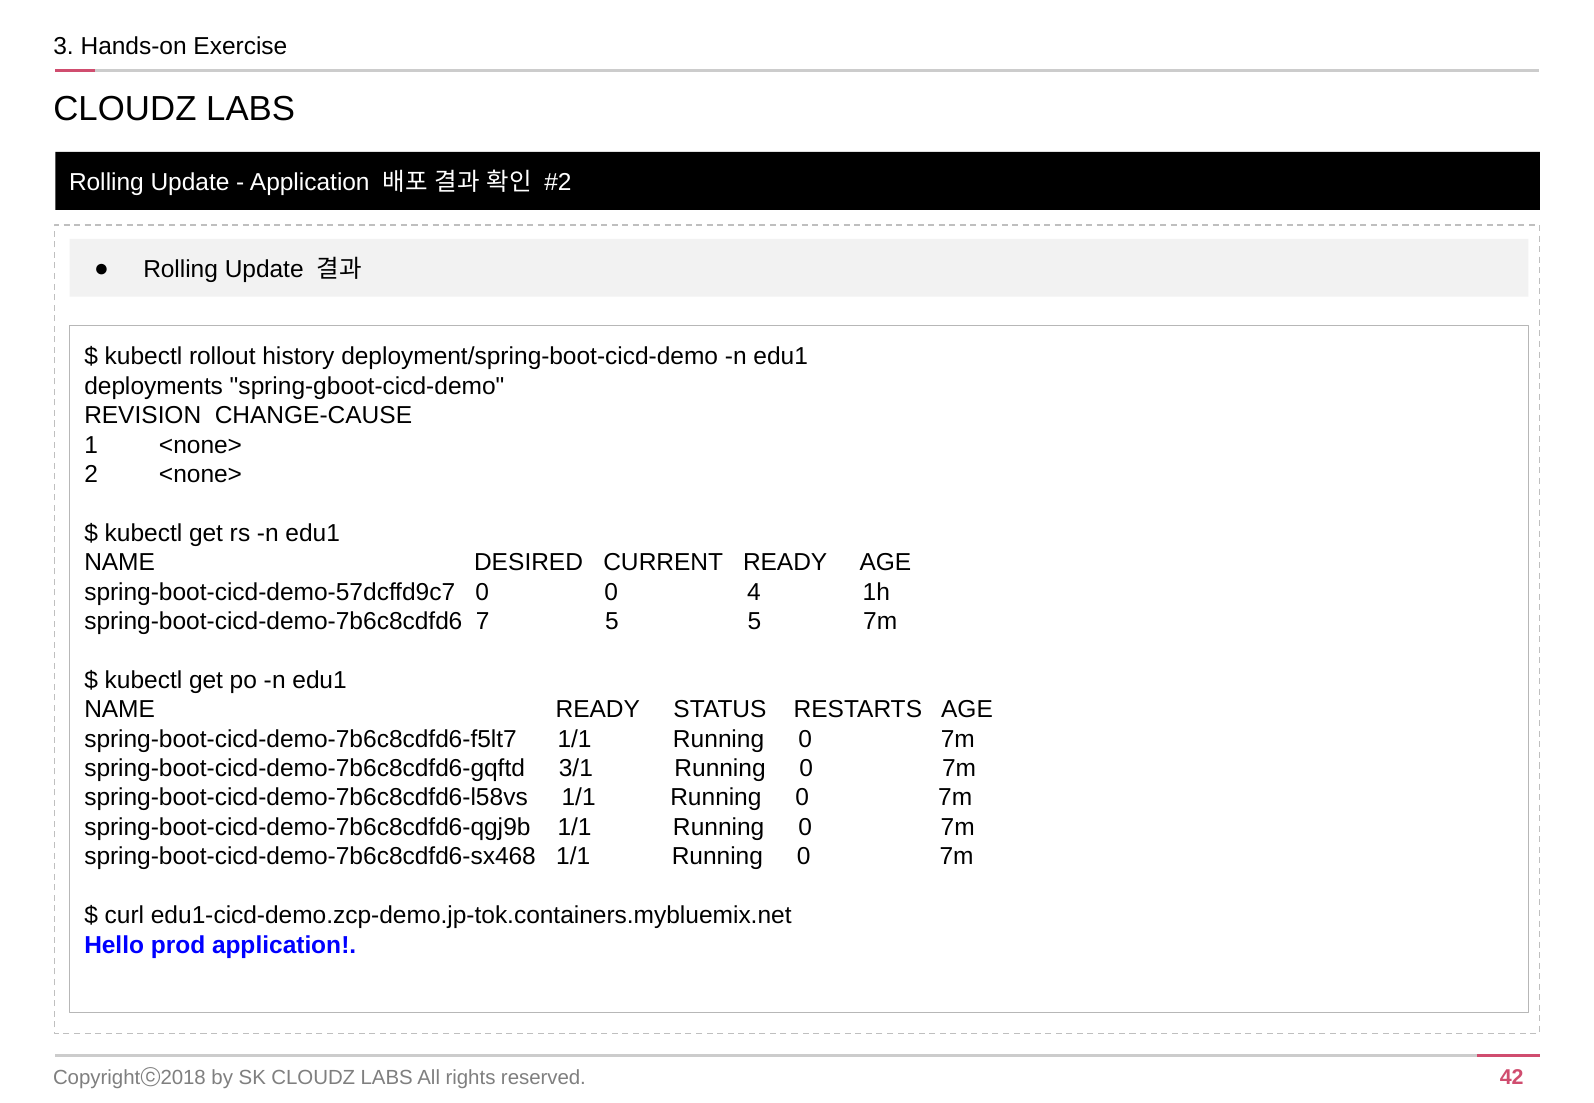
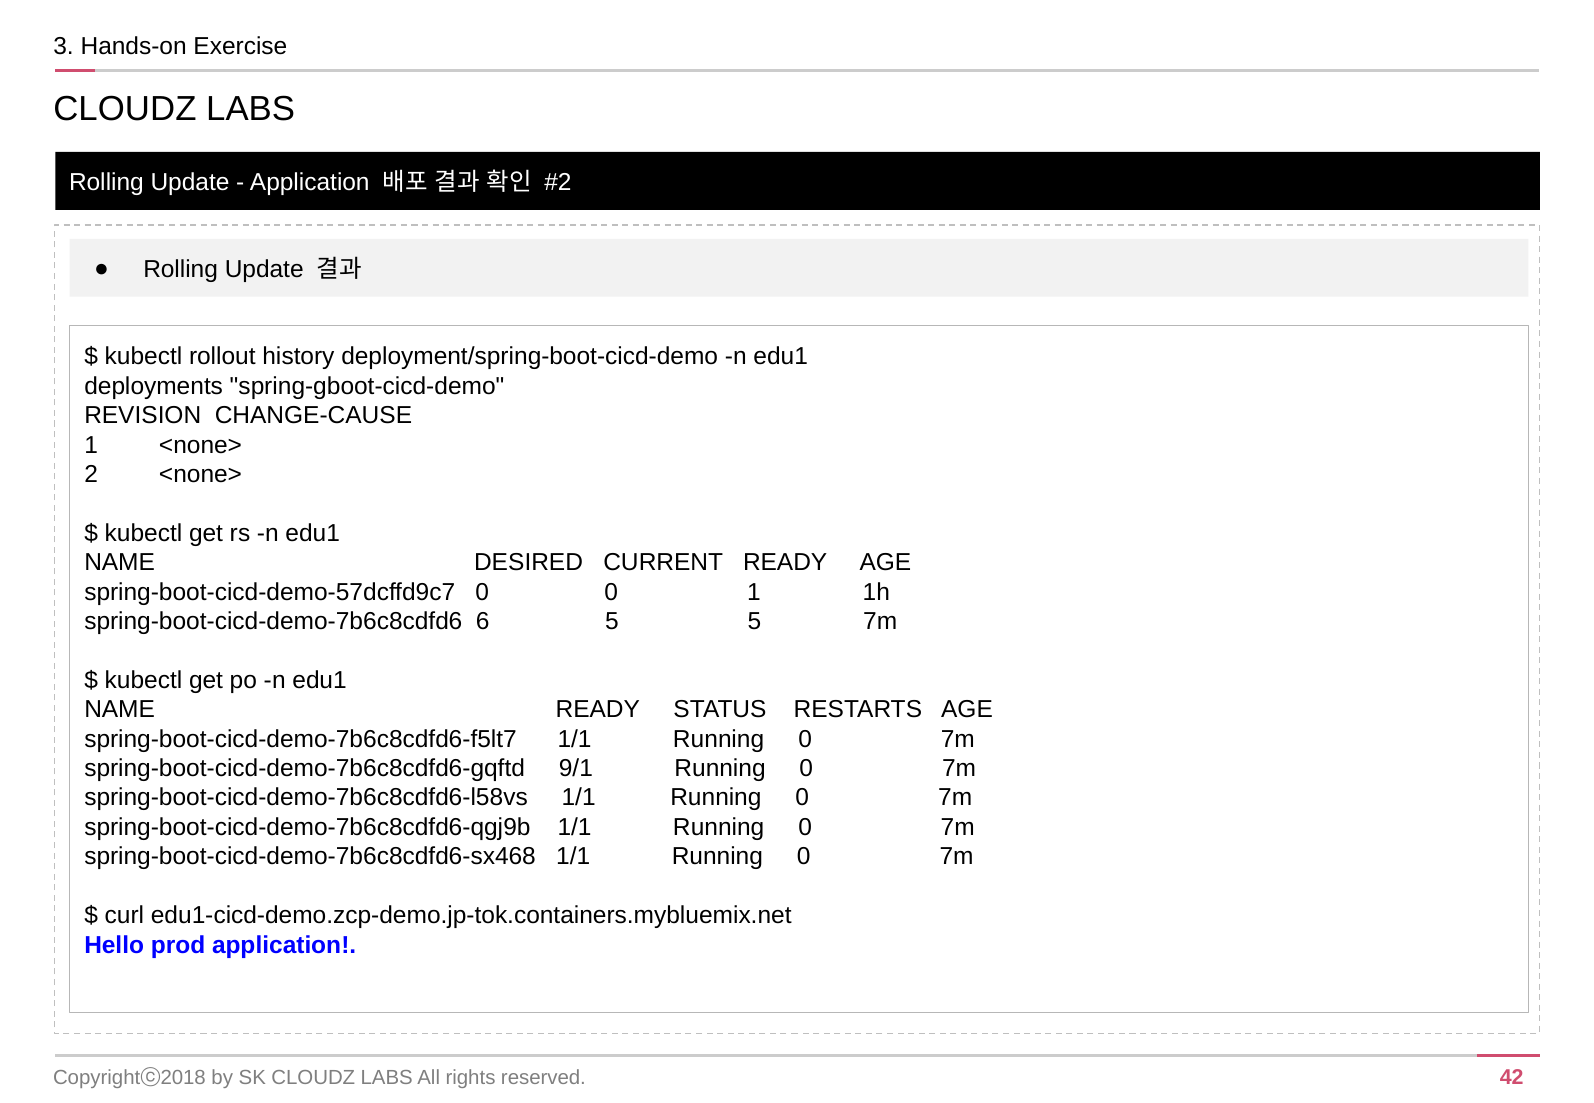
0 4: 4 -> 1
7: 7 -> 6
3/1: 3/1 -> 9/1
